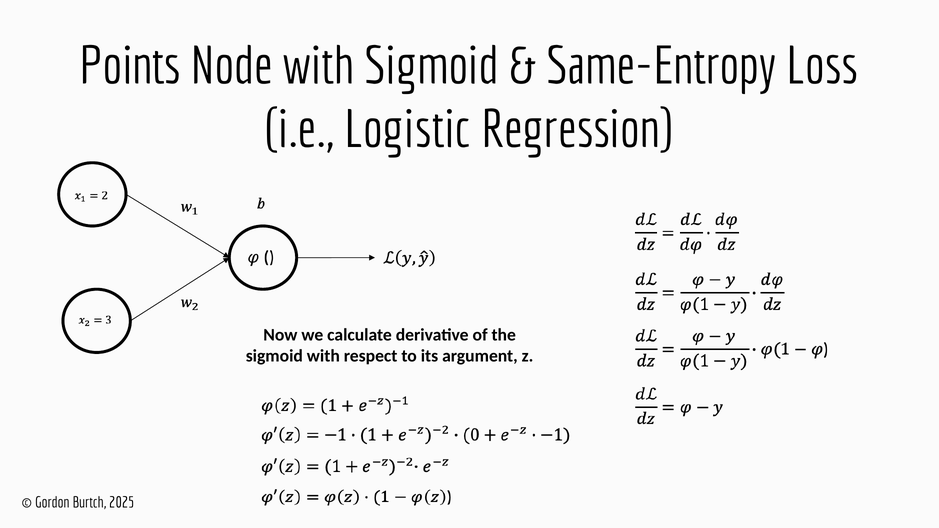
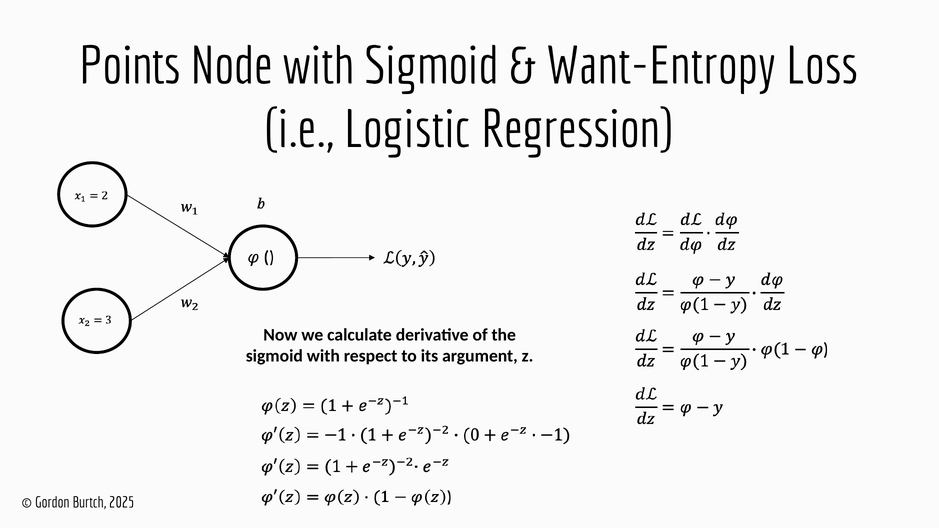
Same-Entropy: Same-Entropy -> Want-Entropy
